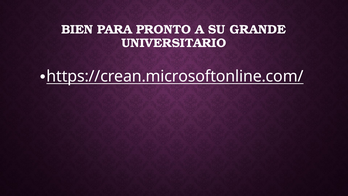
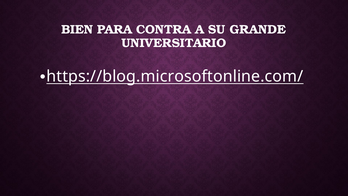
PRONTO: PRONTO -> CONTRA
https://crean.microsoftonline.com/: https://crean.microsoftonline.com/ -> https://blog.microsoftonline.com/
